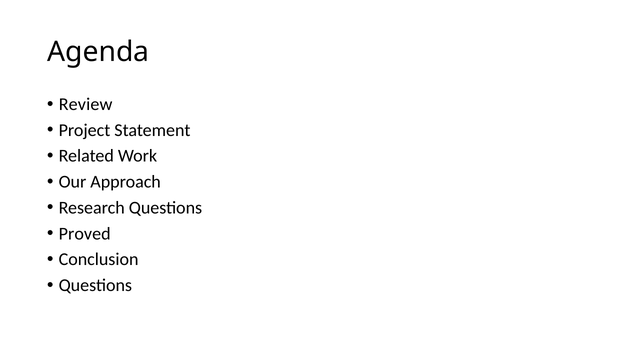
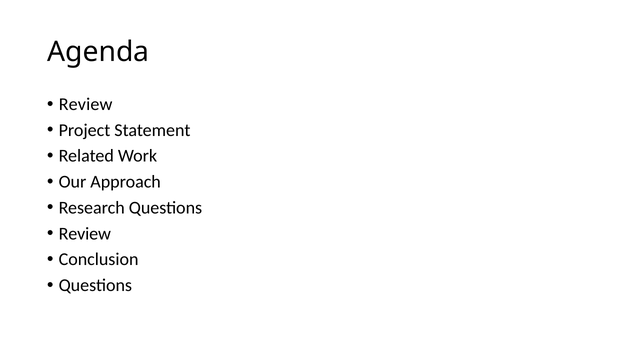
Proved at (85, 234): Proved -> Review
